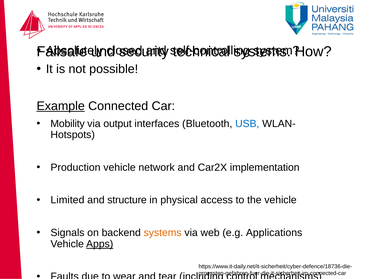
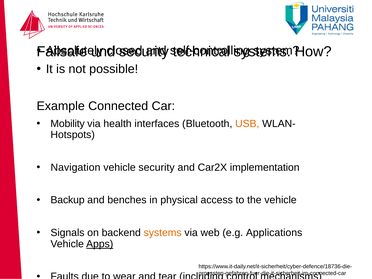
Example underline: present -> none
output: output -> health
USB colour: blue -> orange
Production: Production -> Navigation
vehicle network: network -> security
Limited: Limited -> Backup
structure: structure -> benches
